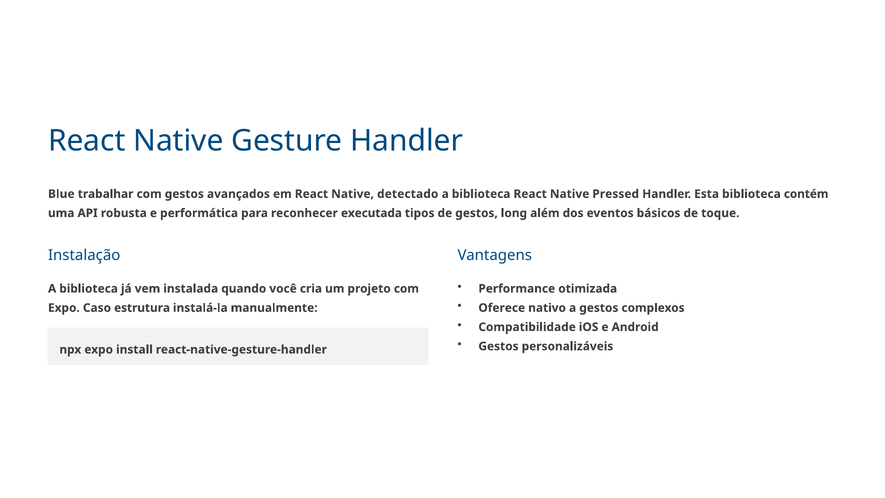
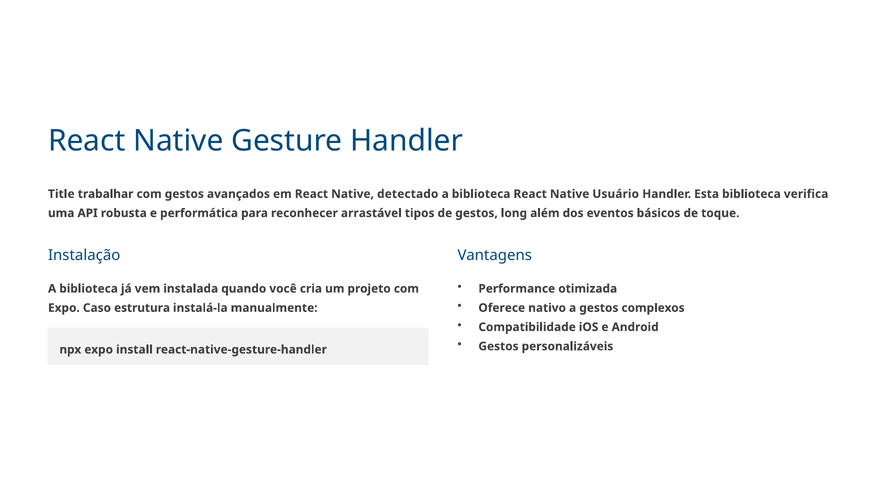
Blue: Blue -> Title
Pressed: Pressed -> Usuário
contém: contém -> verifica
executada: executada -> arrastável
